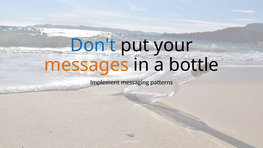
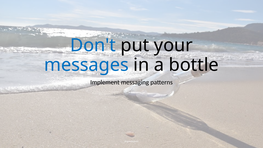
messages colour: orange -> blue
